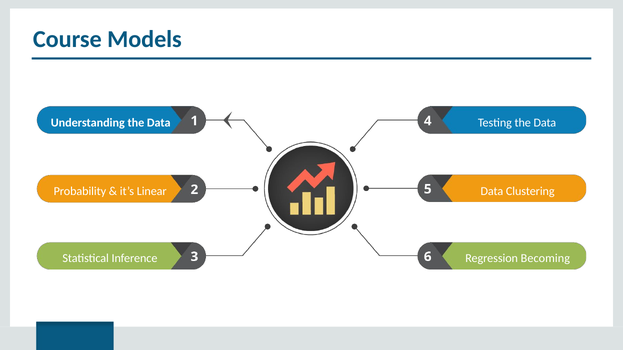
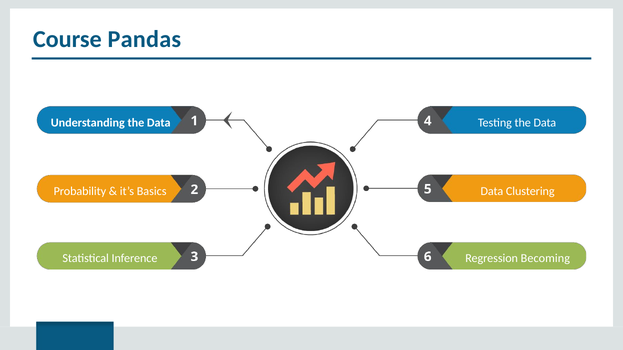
Course Models: Models -> Pandas
Linear at (152, 191): Linear -> Basics
